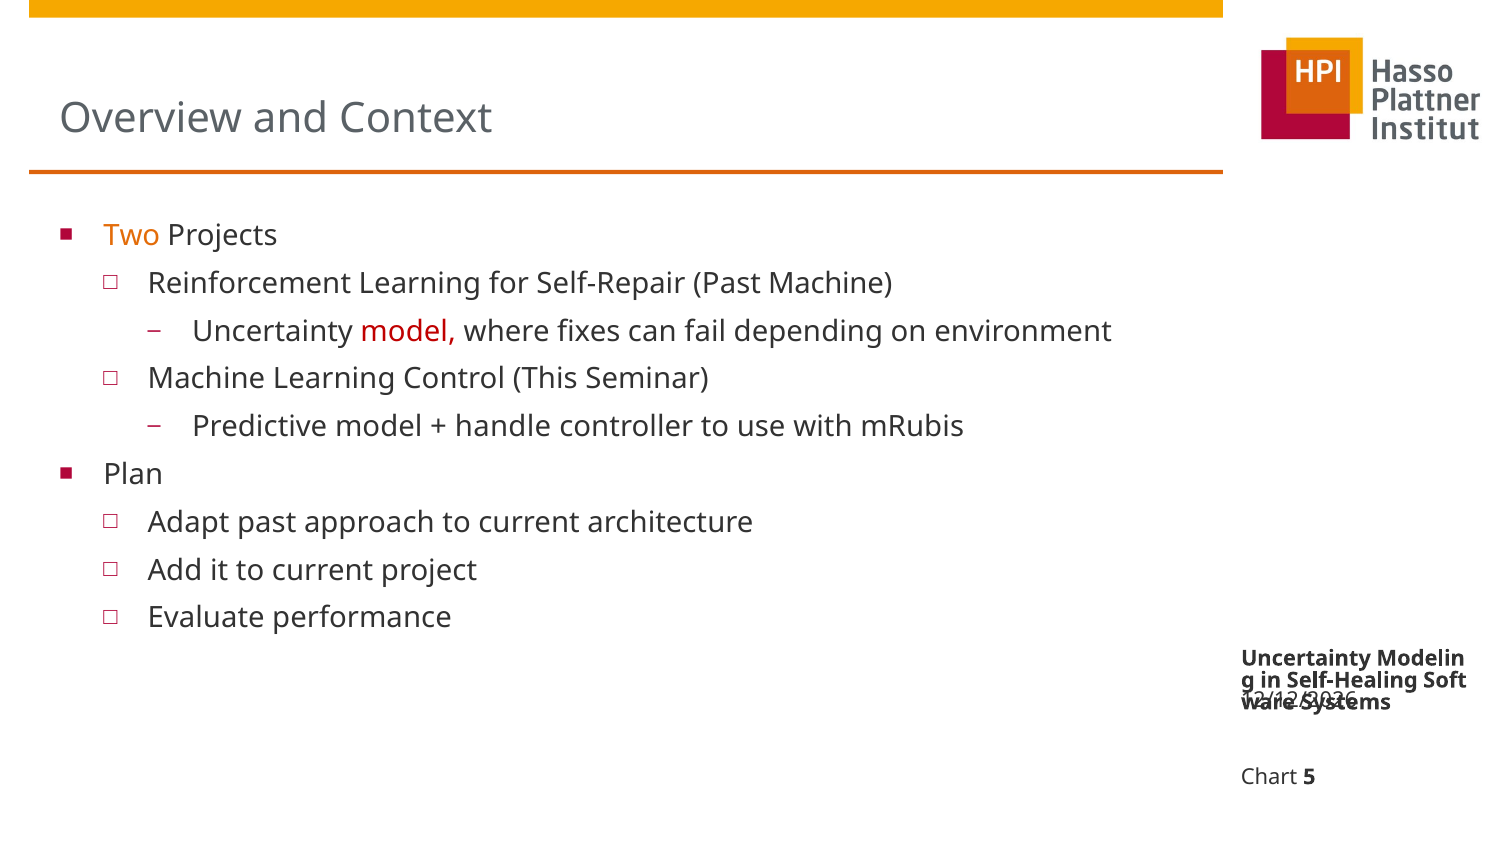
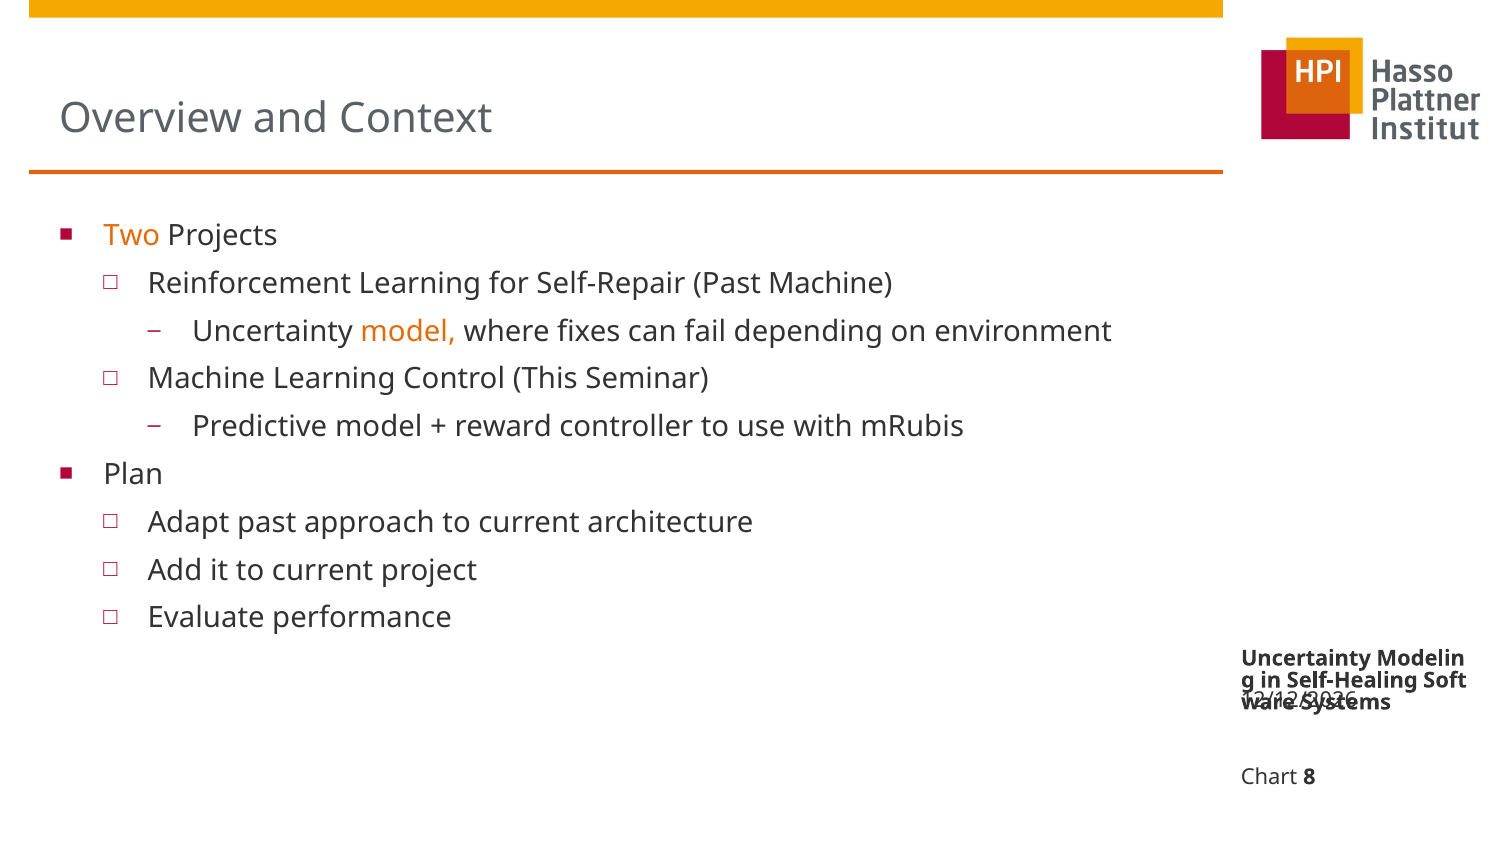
model at (408, 332) colour: red -> orange
handle: handle -> reward
5: 5 -> 8
